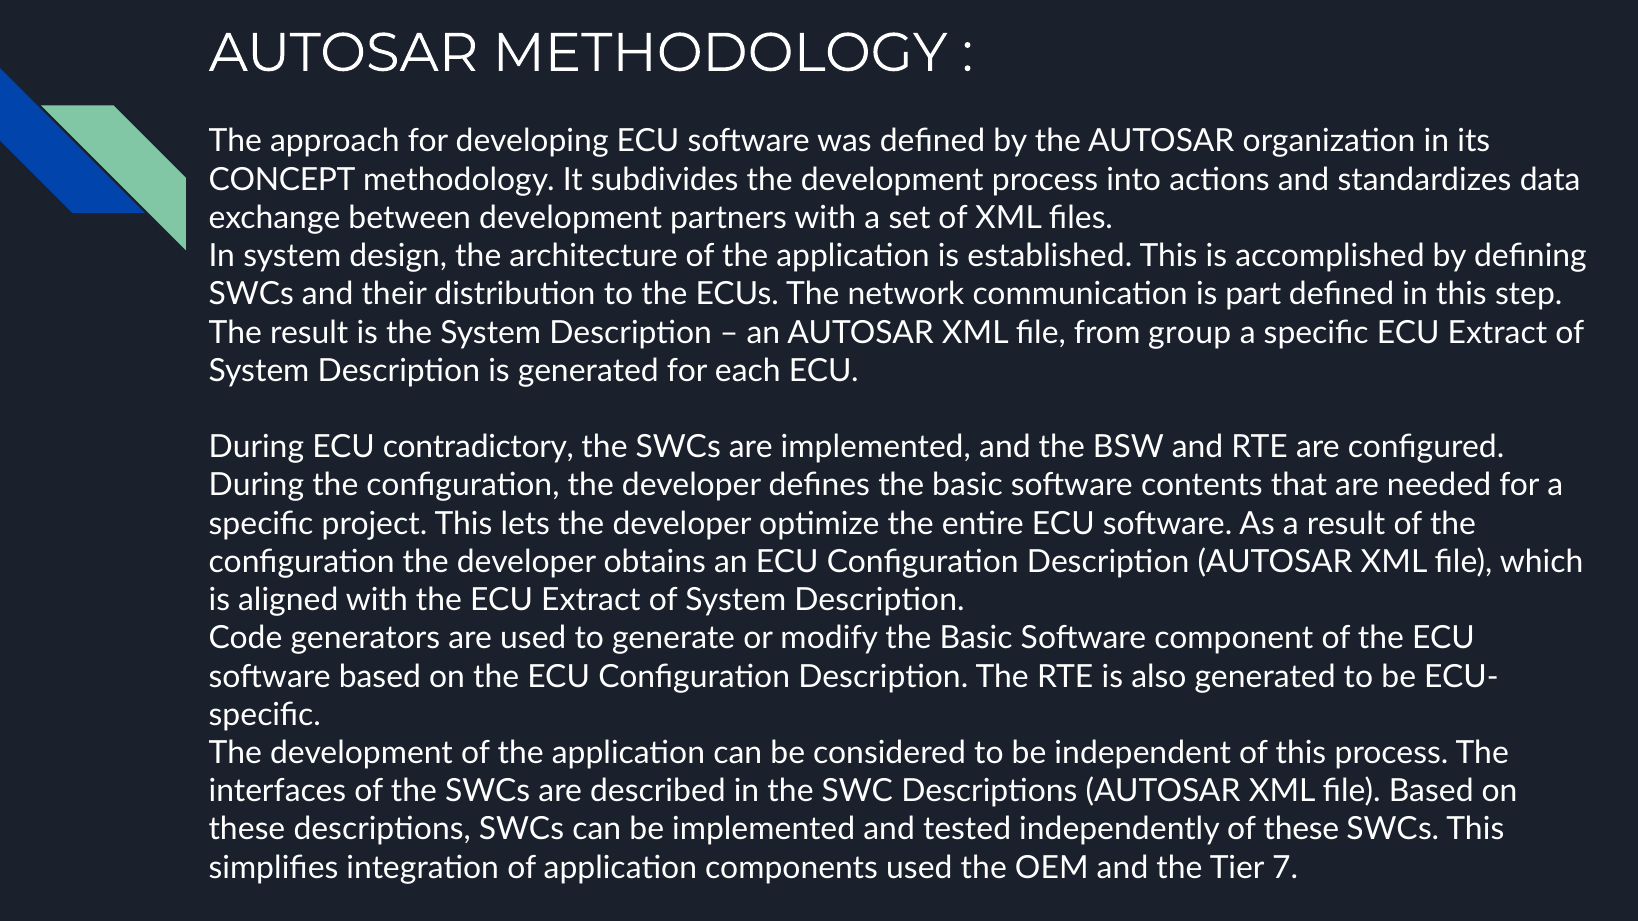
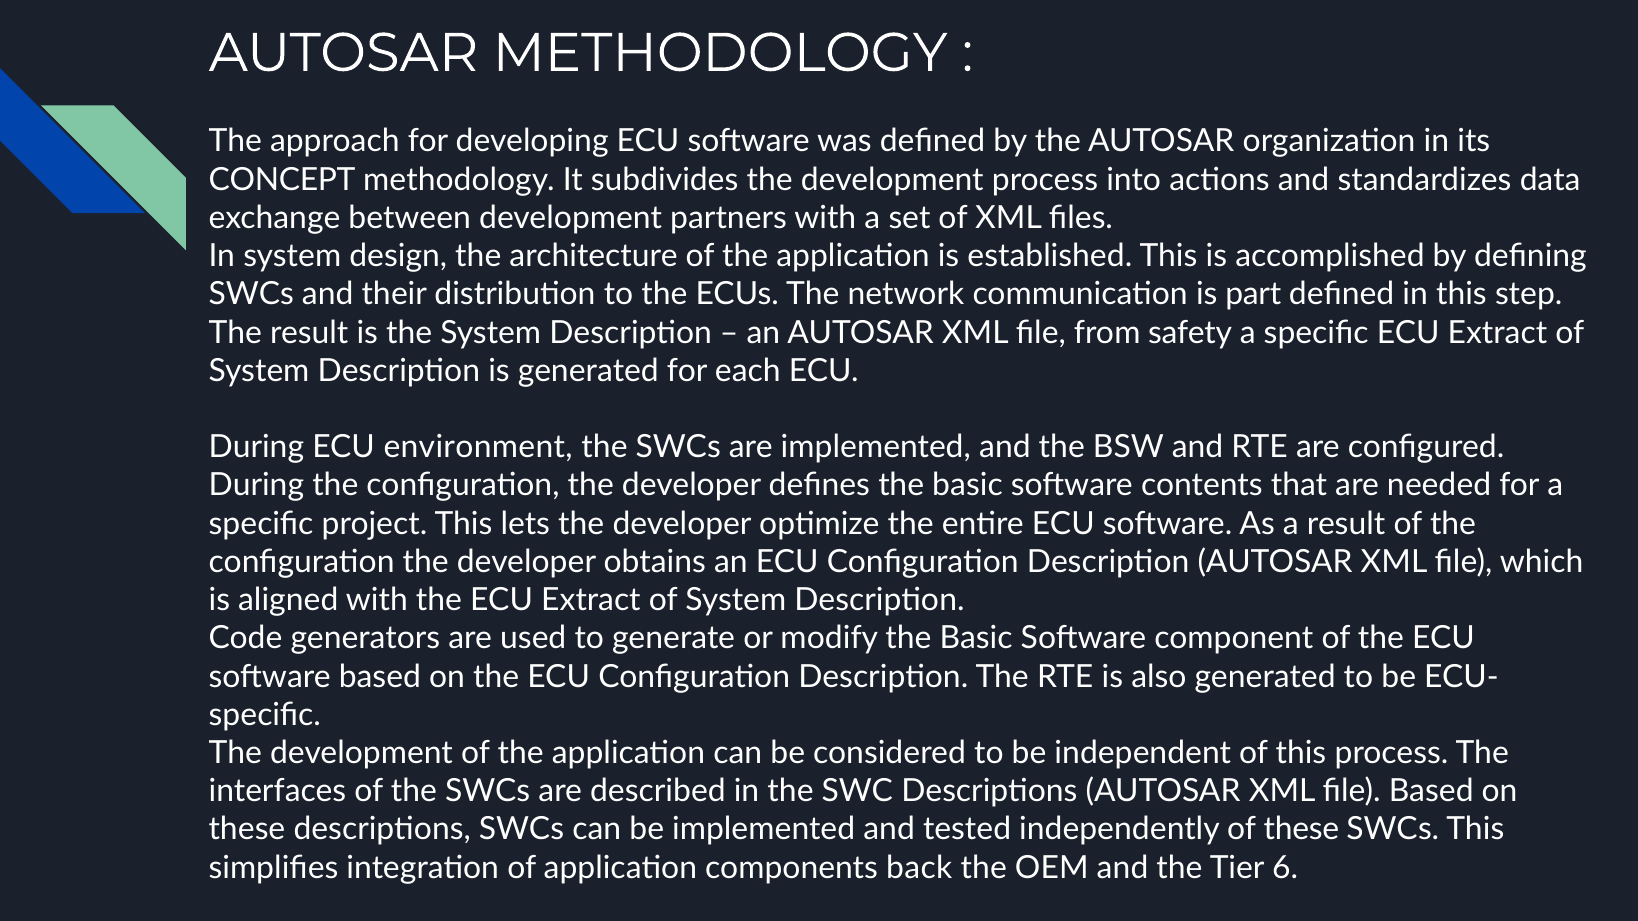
group: group -> safety
contradictory: contradictory -> environment
components used: used -> back
7: 7 -> 6
